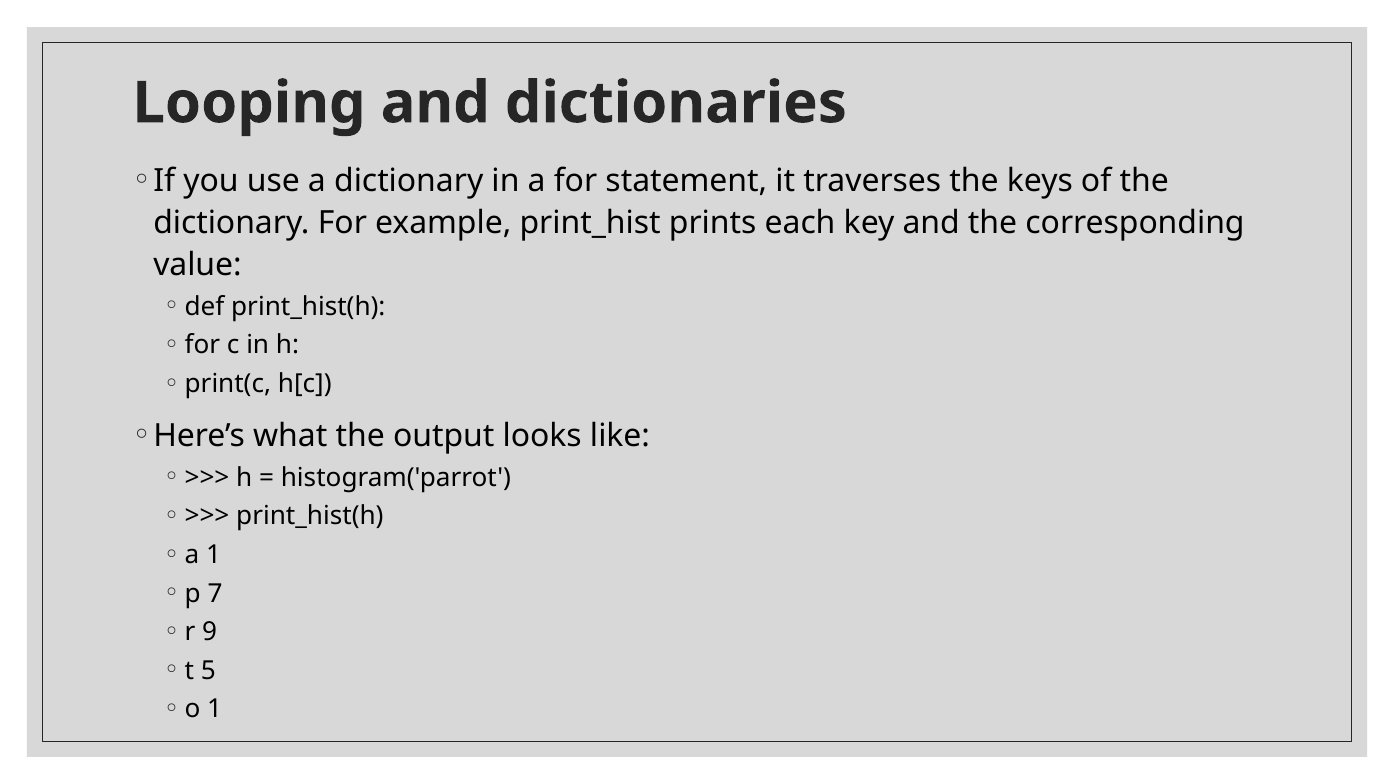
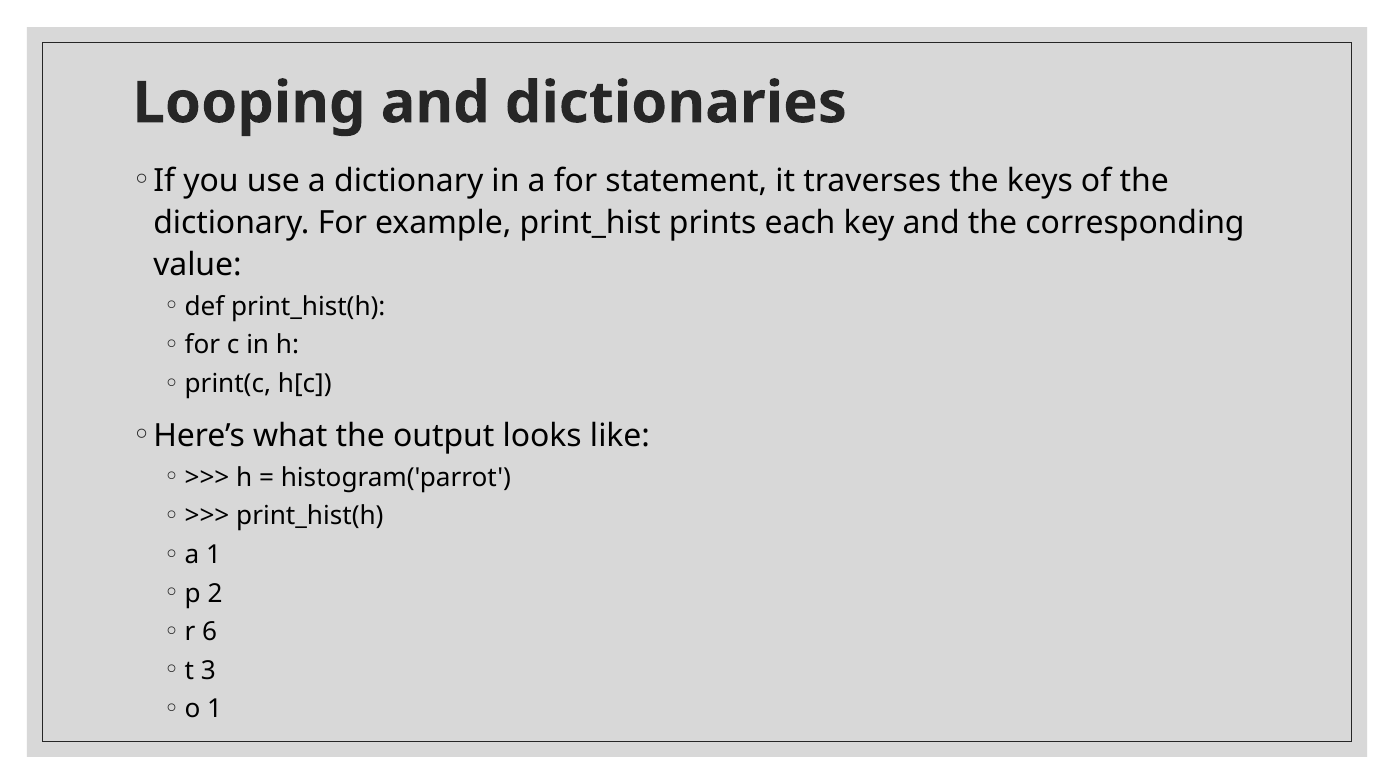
7: 7 -> 2
9: 9 -> 6
5: 5 -> 3
